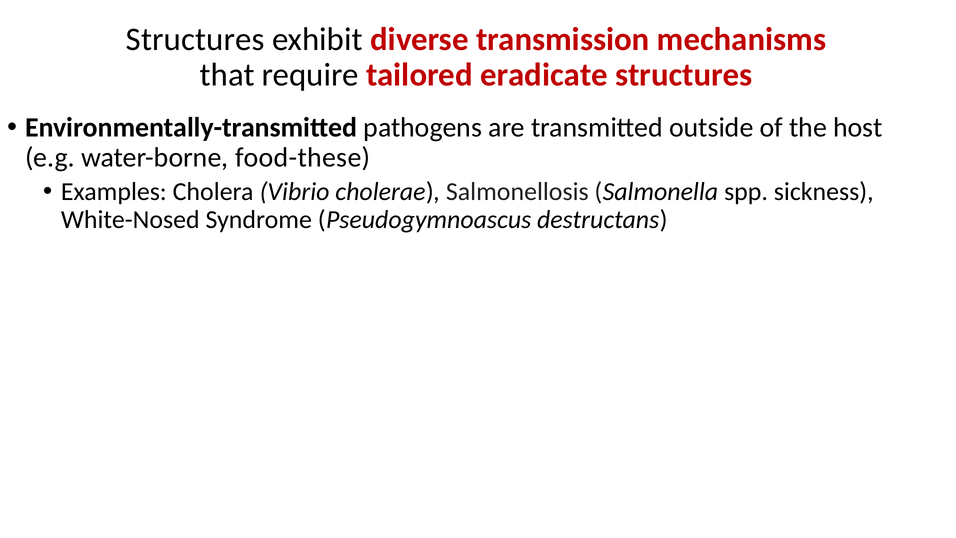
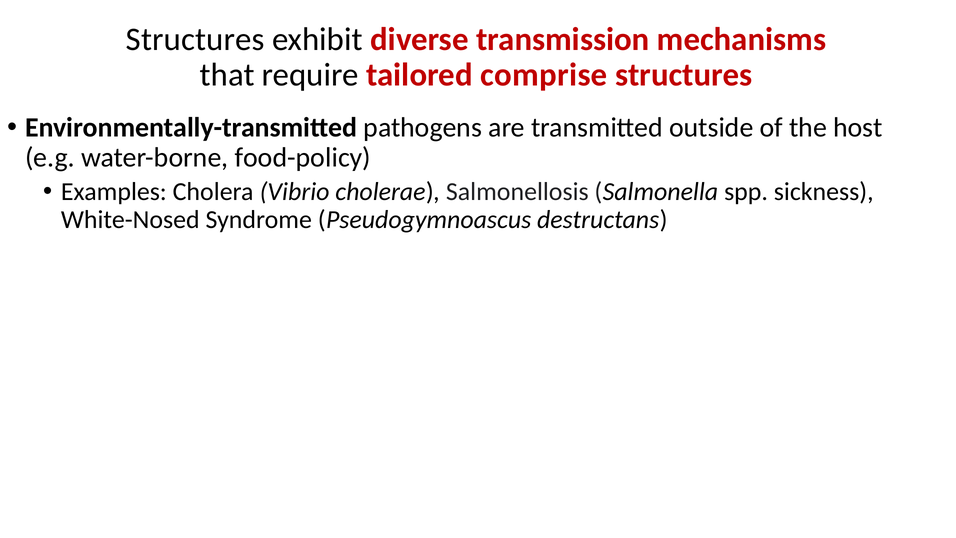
eradicate: eradicate -> comprise
food-these: food-these -> food-policy
